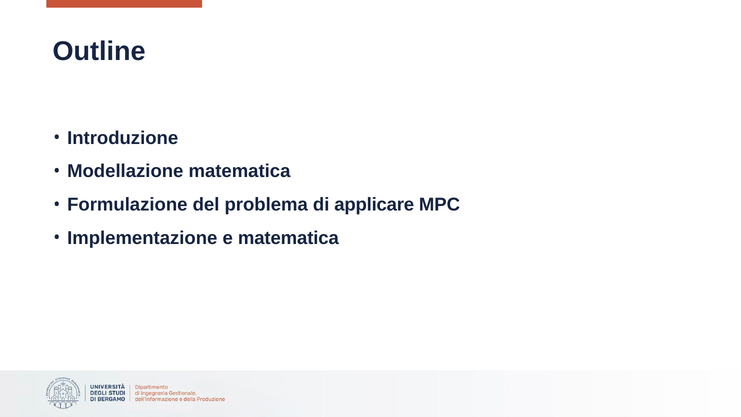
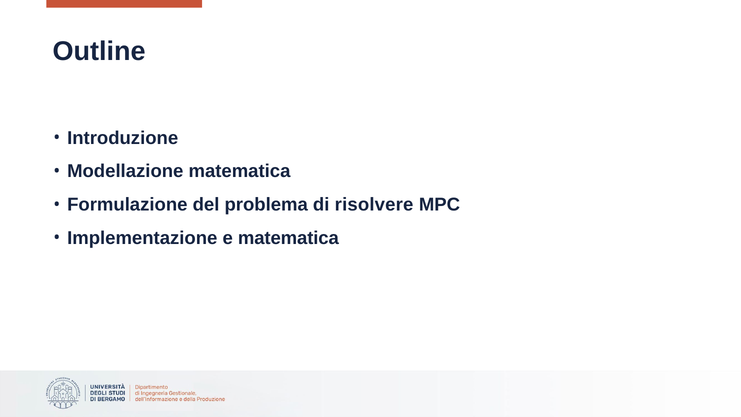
applicare: applicare -> risolvere
